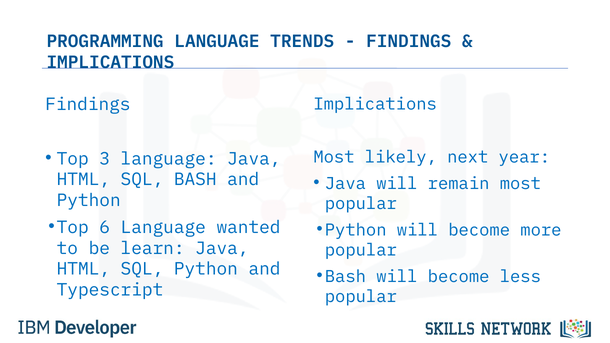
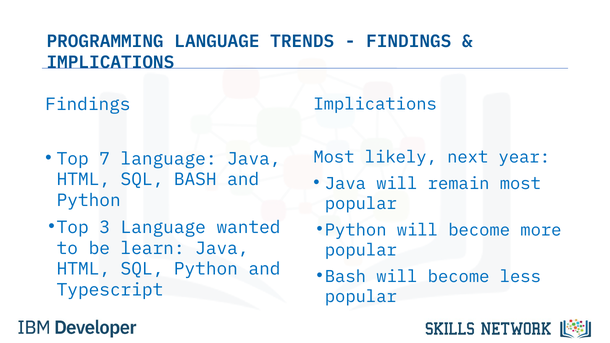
3: 3 -> 7
6: 6 -> 3
